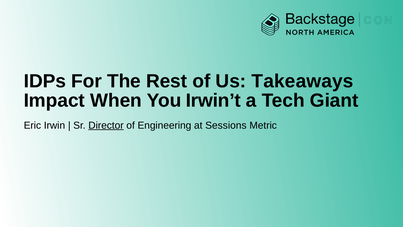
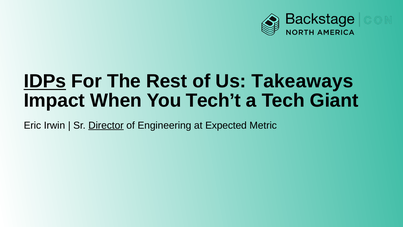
IDPs underline: none -> present
Irwin’t: Irwin’t -> Tech’t
Sessions: Sessions -> Expected
